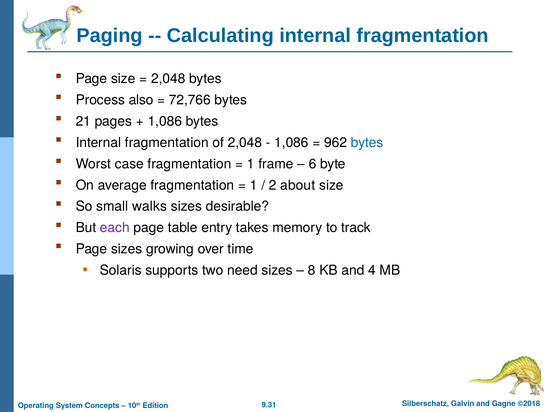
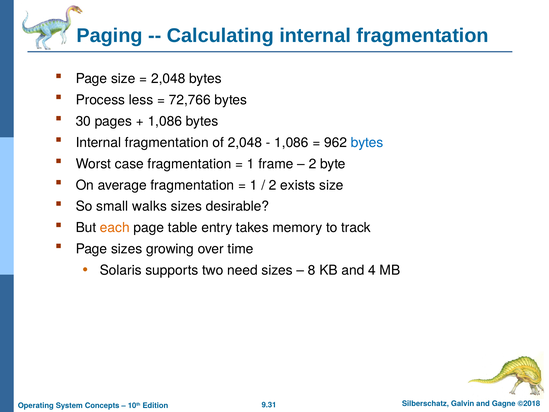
also: also -> less
21: 21 -> 30
6 at (313, 164): 6 -> 2
about: about -> exists
each colour: purple -> orange
